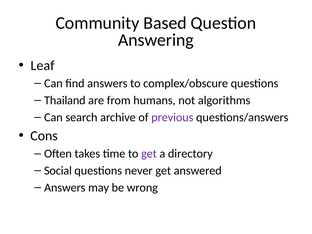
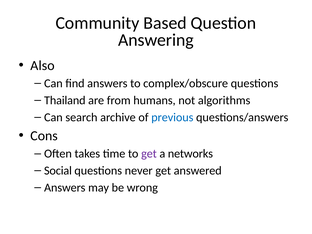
Leaf: Leaf -> Also
previous colour: purple -> blue
directory: directory -> networks
